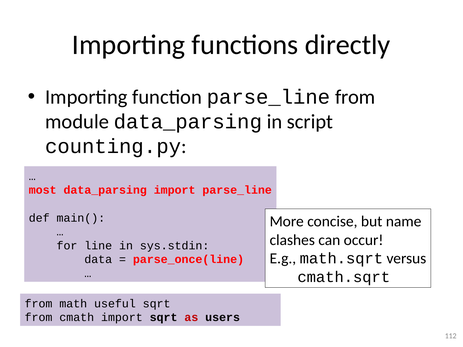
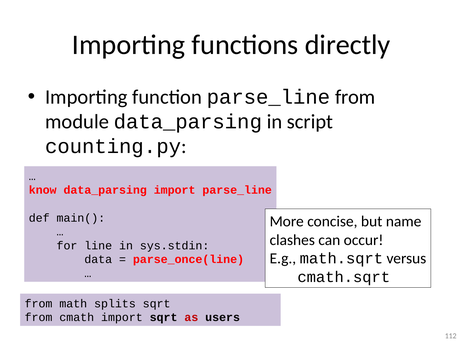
most: most -> know
useful: useful -> splits
